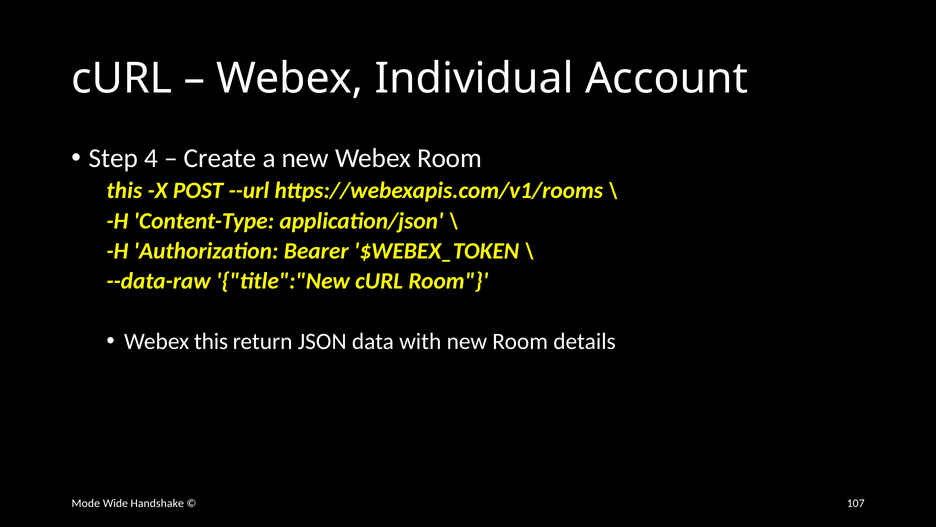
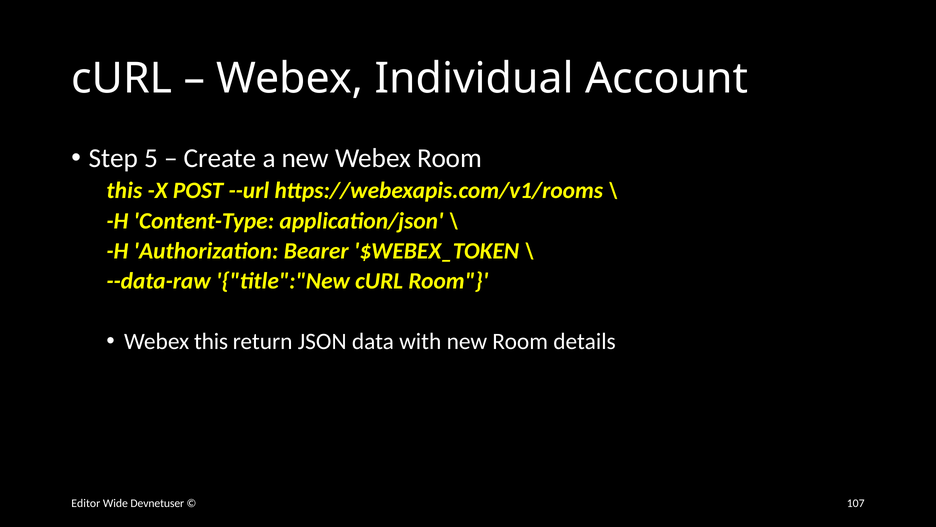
4: 4 -> 5
Mode: Mode -> Editor
Handshake: Handshake -> Devnetuser
